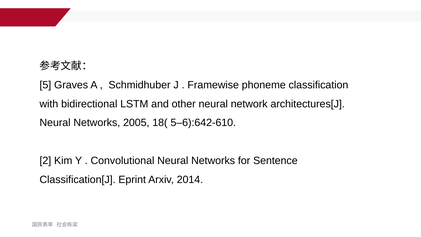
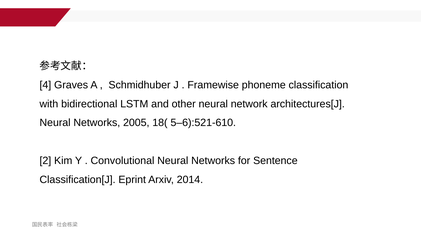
5: 5 -> 4
5–6):642-610: 5–6):642-610 -> 5–6):521-610
